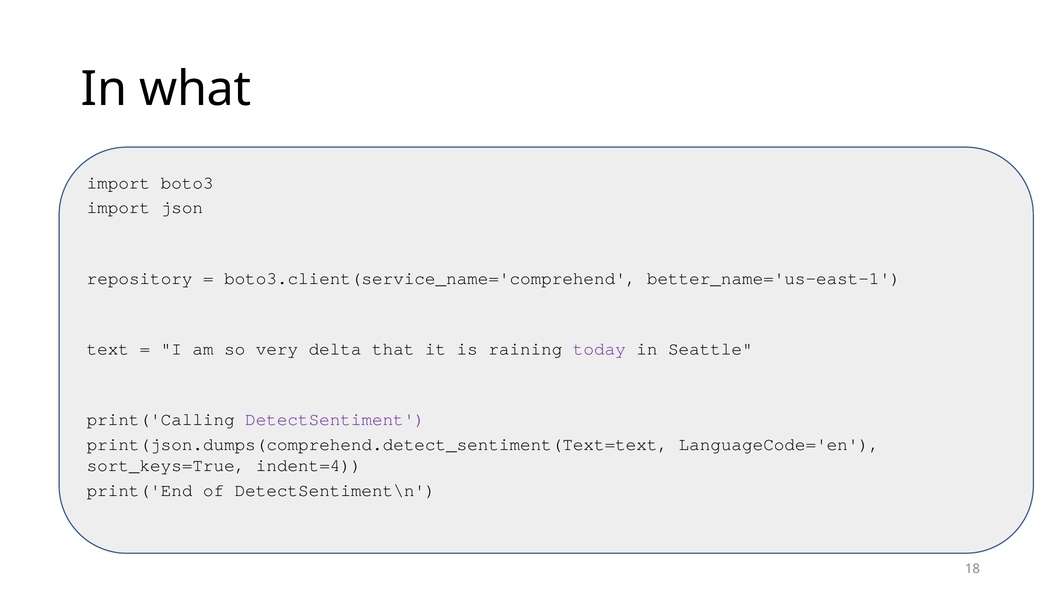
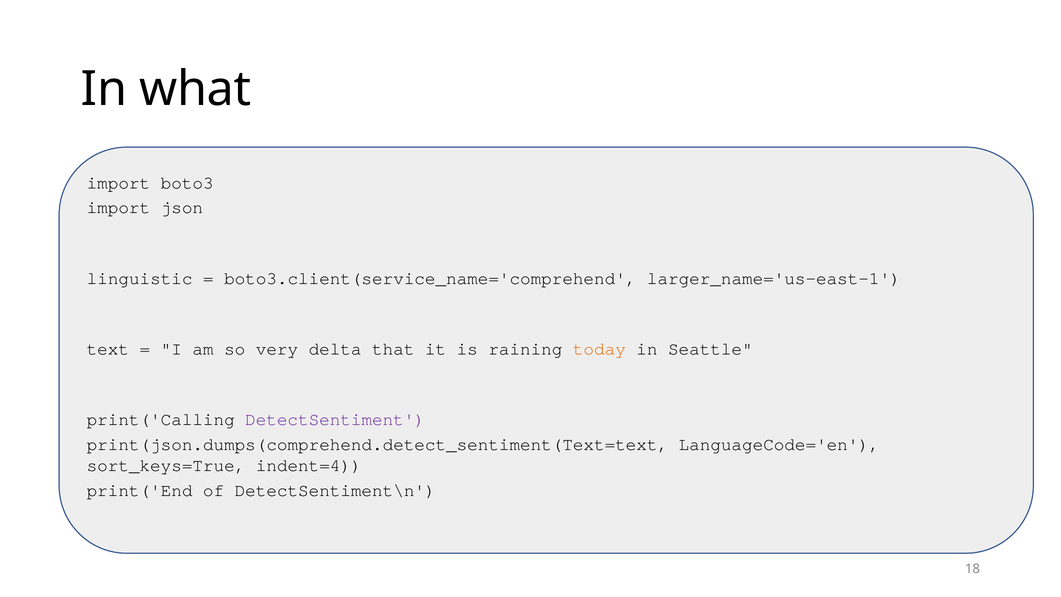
repository: repository -> linguistic
better_name='us-east-1: better_name='us-east-1 -> larger_name='us-east-1
today colour: purple -> orange
